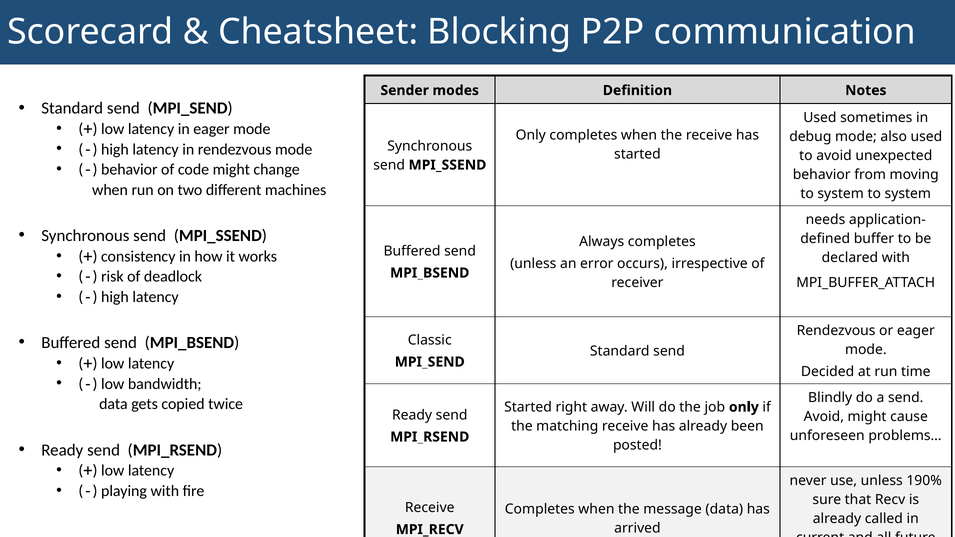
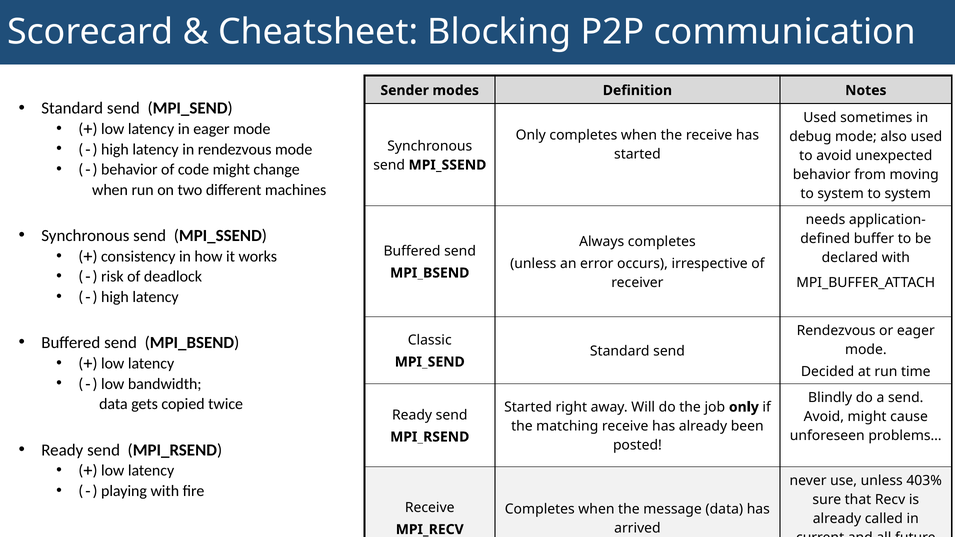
190%: 190% -> 403%
